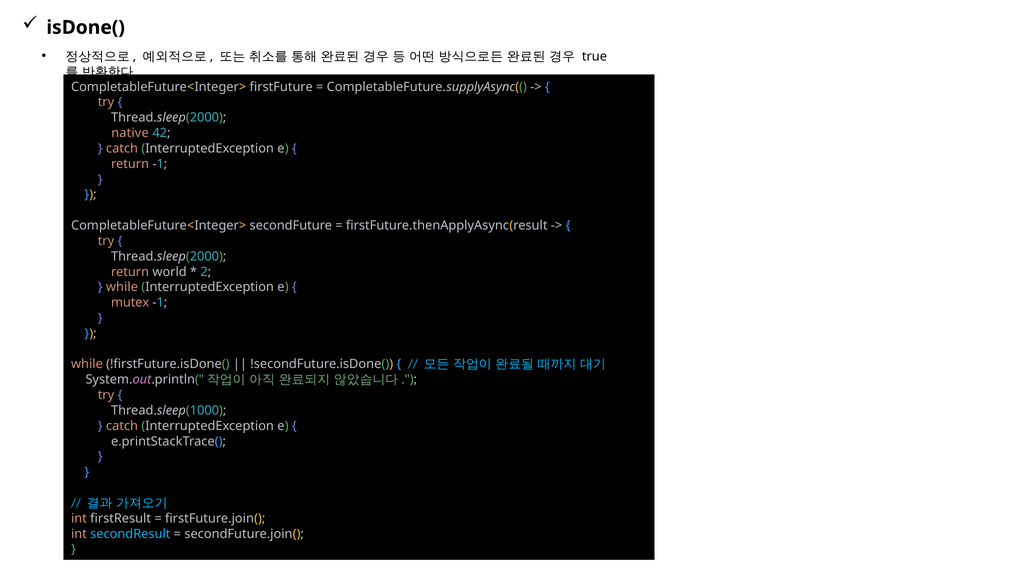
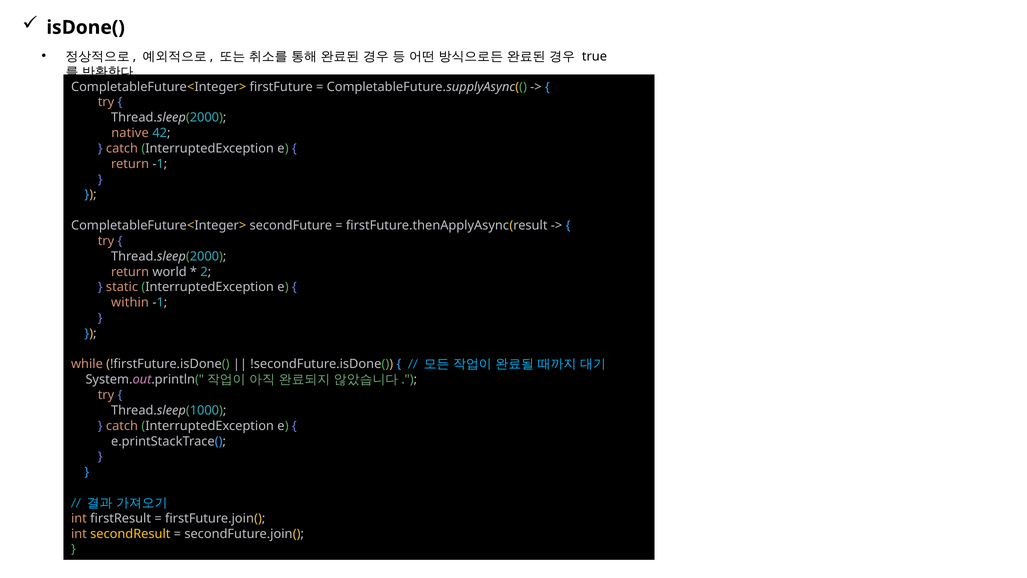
while at (122, 287): while -> static
mutex: mutex -> within
secondResult colour: light blue -> yellow
